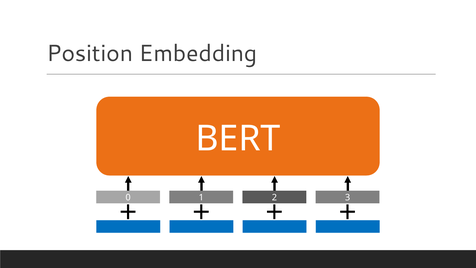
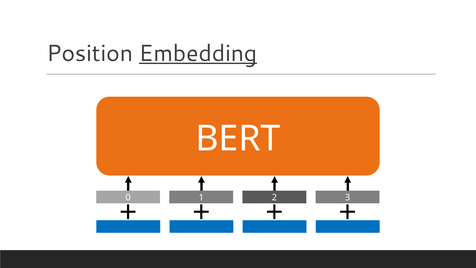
Embedding underline: none -> present
